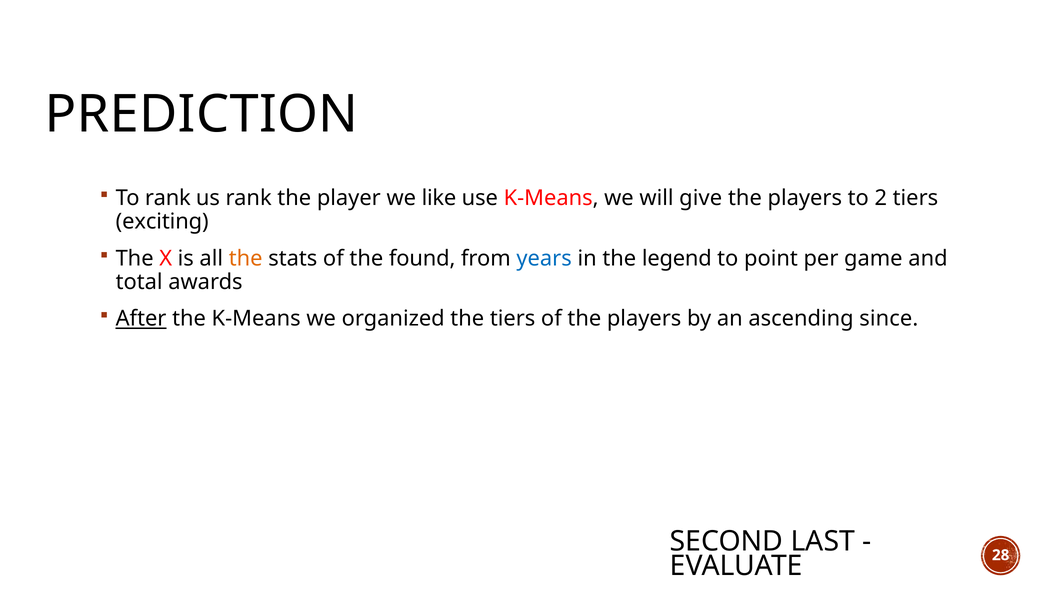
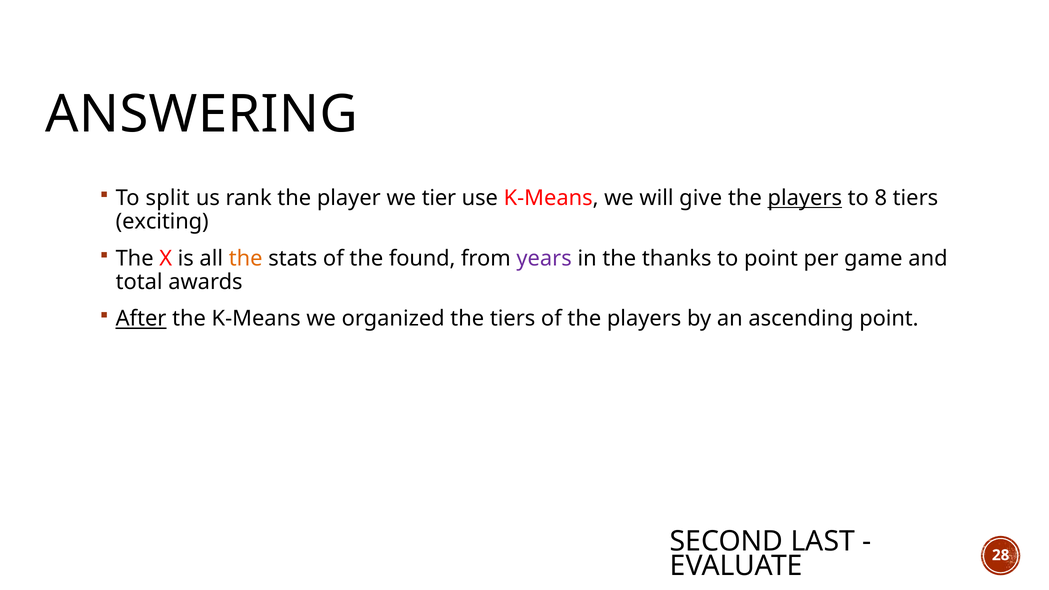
PREDICTION: PREDICTION -> ANSWERING
To rank: rank -> split
like: like -> tier
players at (805, 198) underline: none -> present
2: 2 -> 8
years colour: blue -> purple
legend: legend -> thanks
ascending since: since -> point
